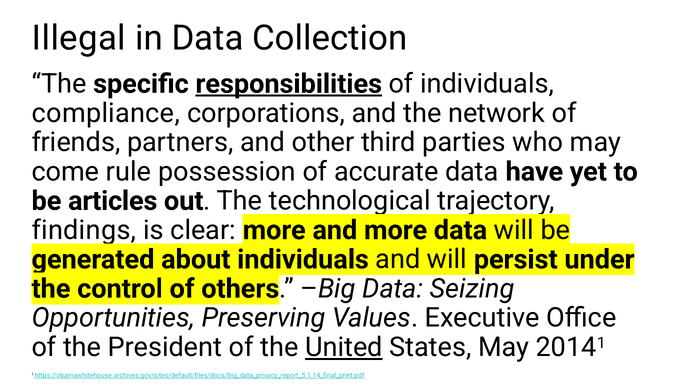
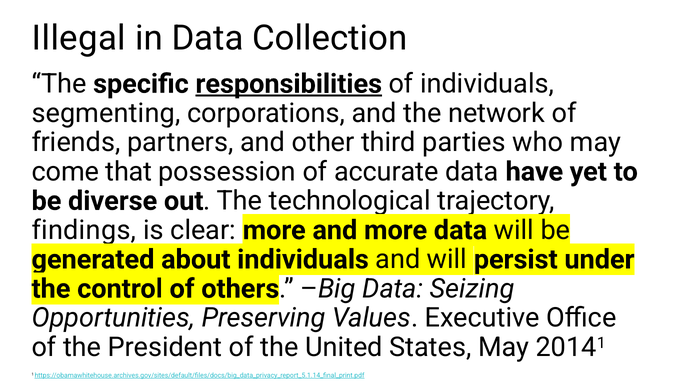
compliance: compliance -> segmenting
rule: rule -> that
articles: articles -> diverse
United underline: present -> none
